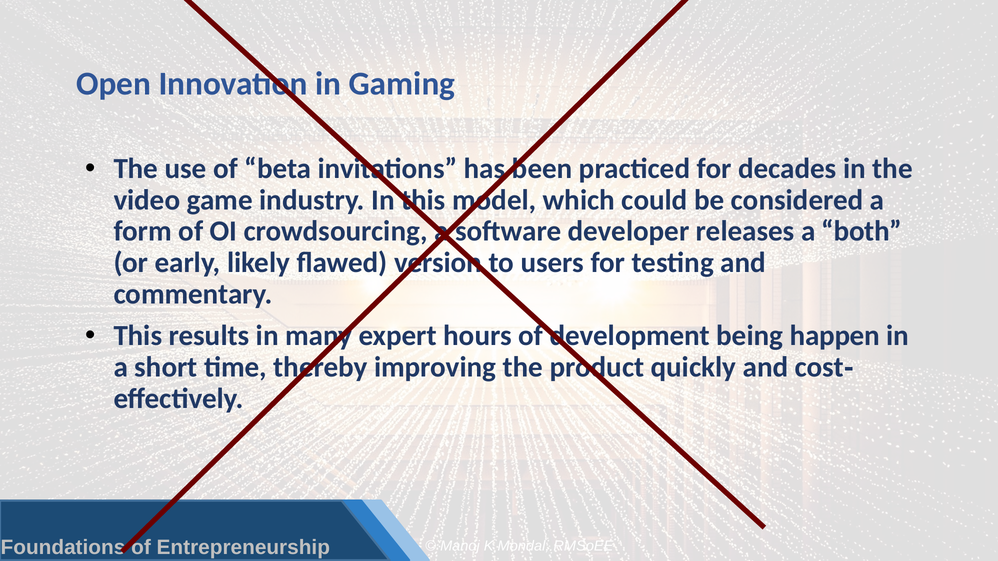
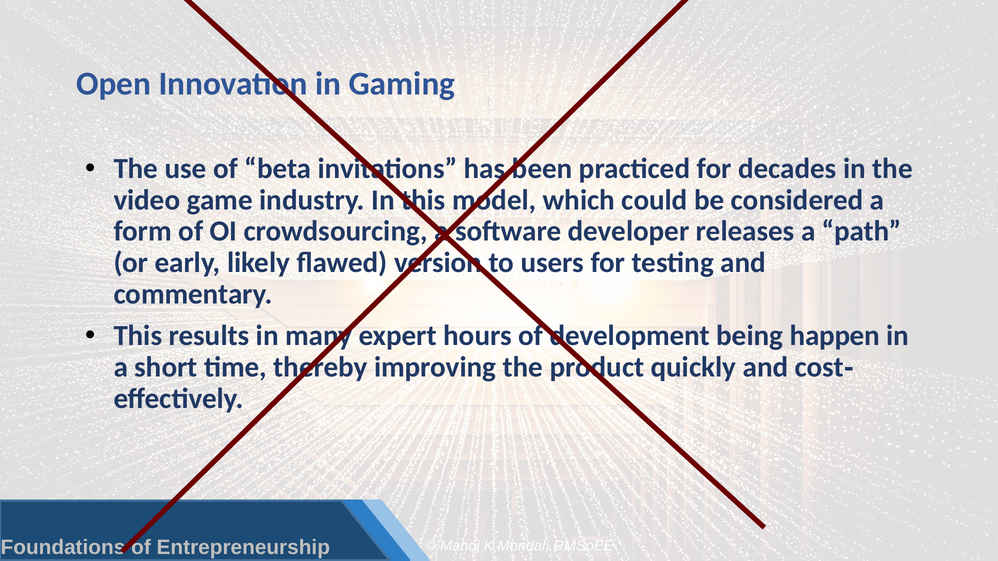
both: both -> path
